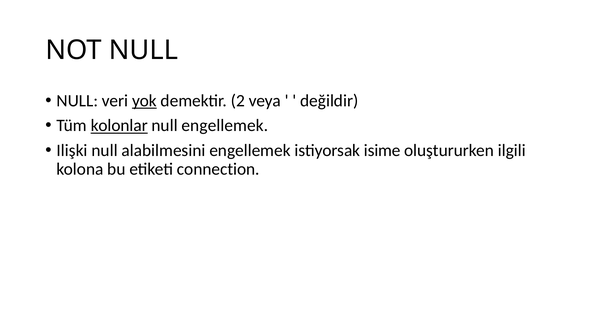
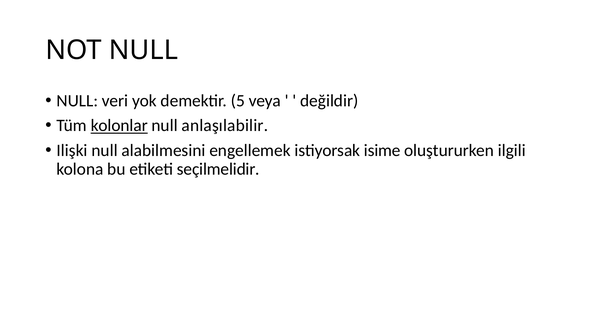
yok underline: present -> none
2: 2 -> 5
null engellemek: engellemek -> anlaşılabilir
connection: connection -> seçilmelidir
